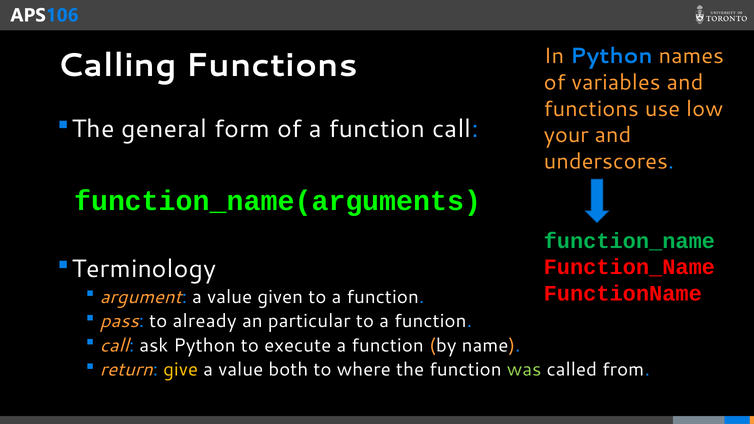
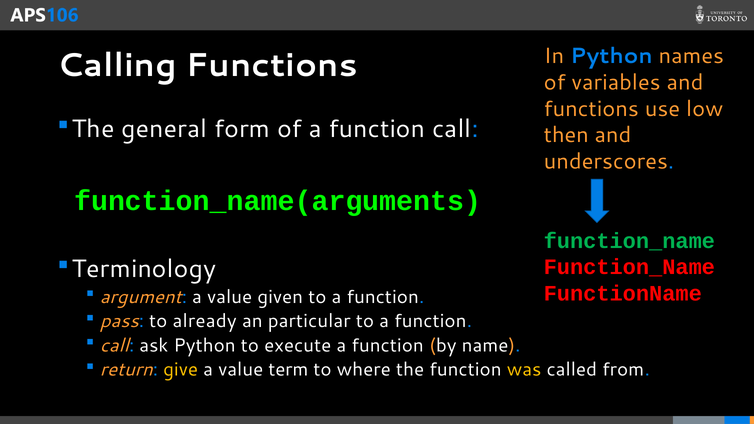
your: your -> then
both: both -> term
was colour: light green -> yellow
